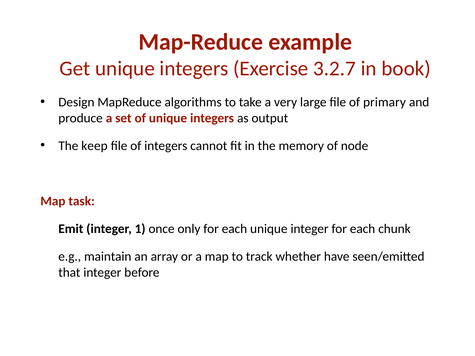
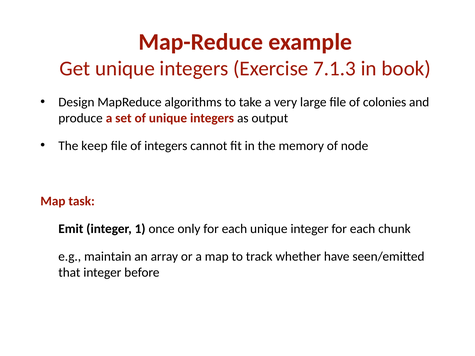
3.2.7: 3.2.7 -> 7.1.3
primary: primary -> colonies
